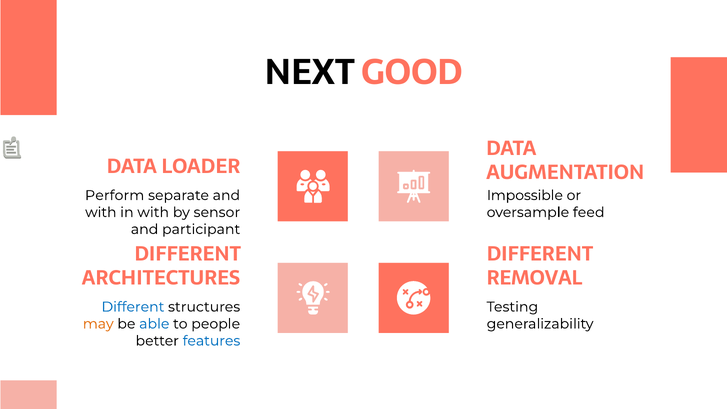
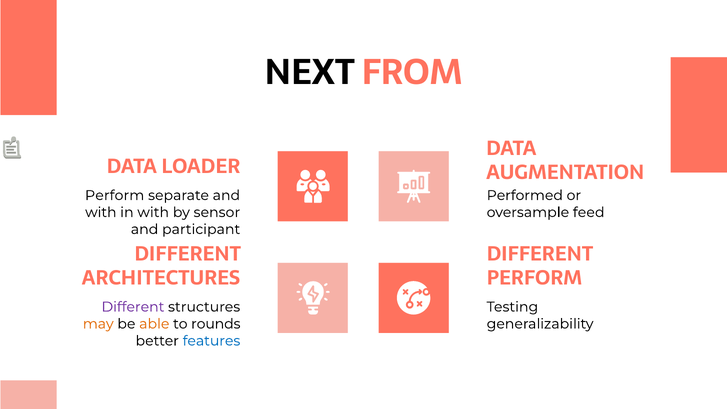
GOOD: GOOD -> FROM
Impossible: Impossible -> Performed
REMOVAL at (534, 278): REMOVAL -> PERFORM
Different at (133, 307) colour: blue -> purple
able colour: blue -> orange
people: people -> rounds
